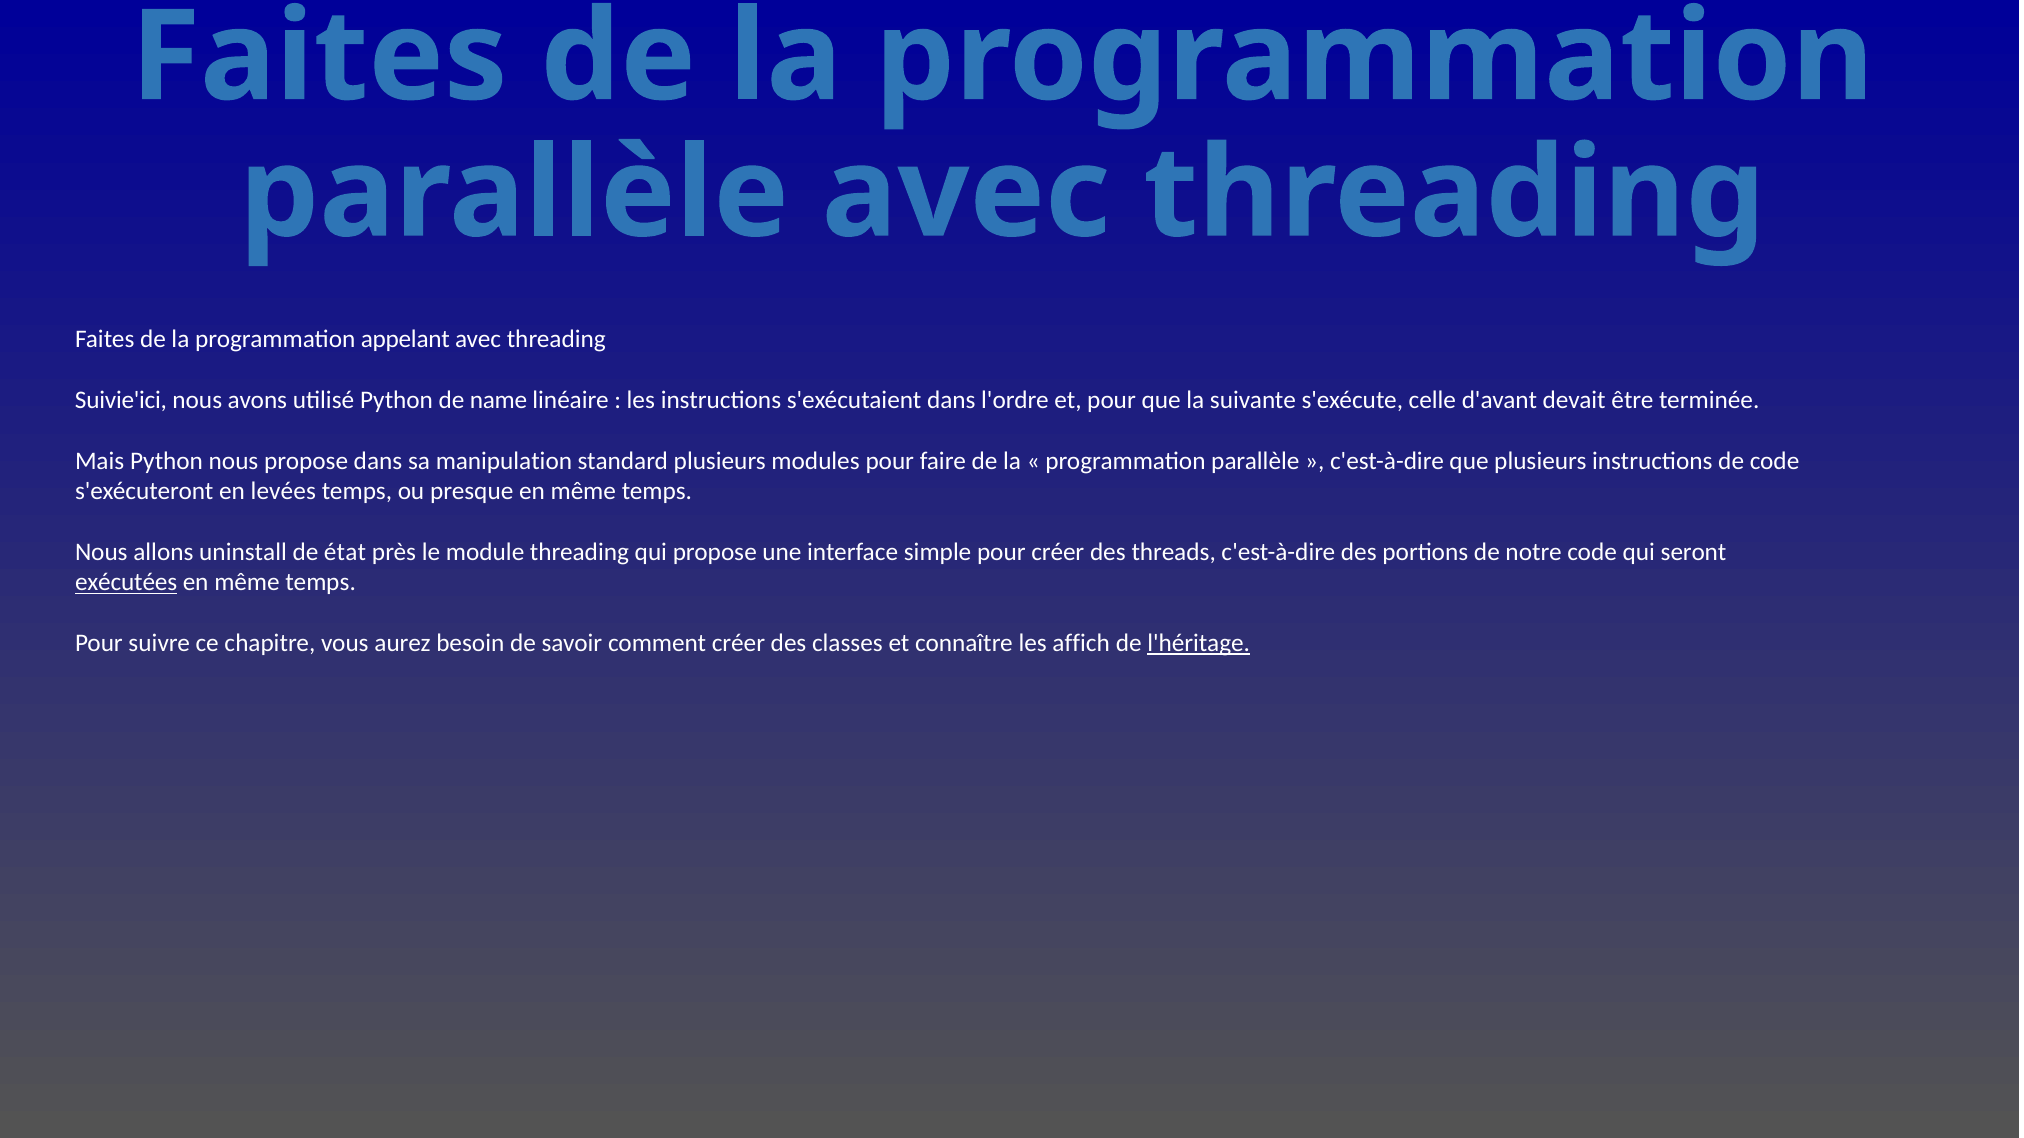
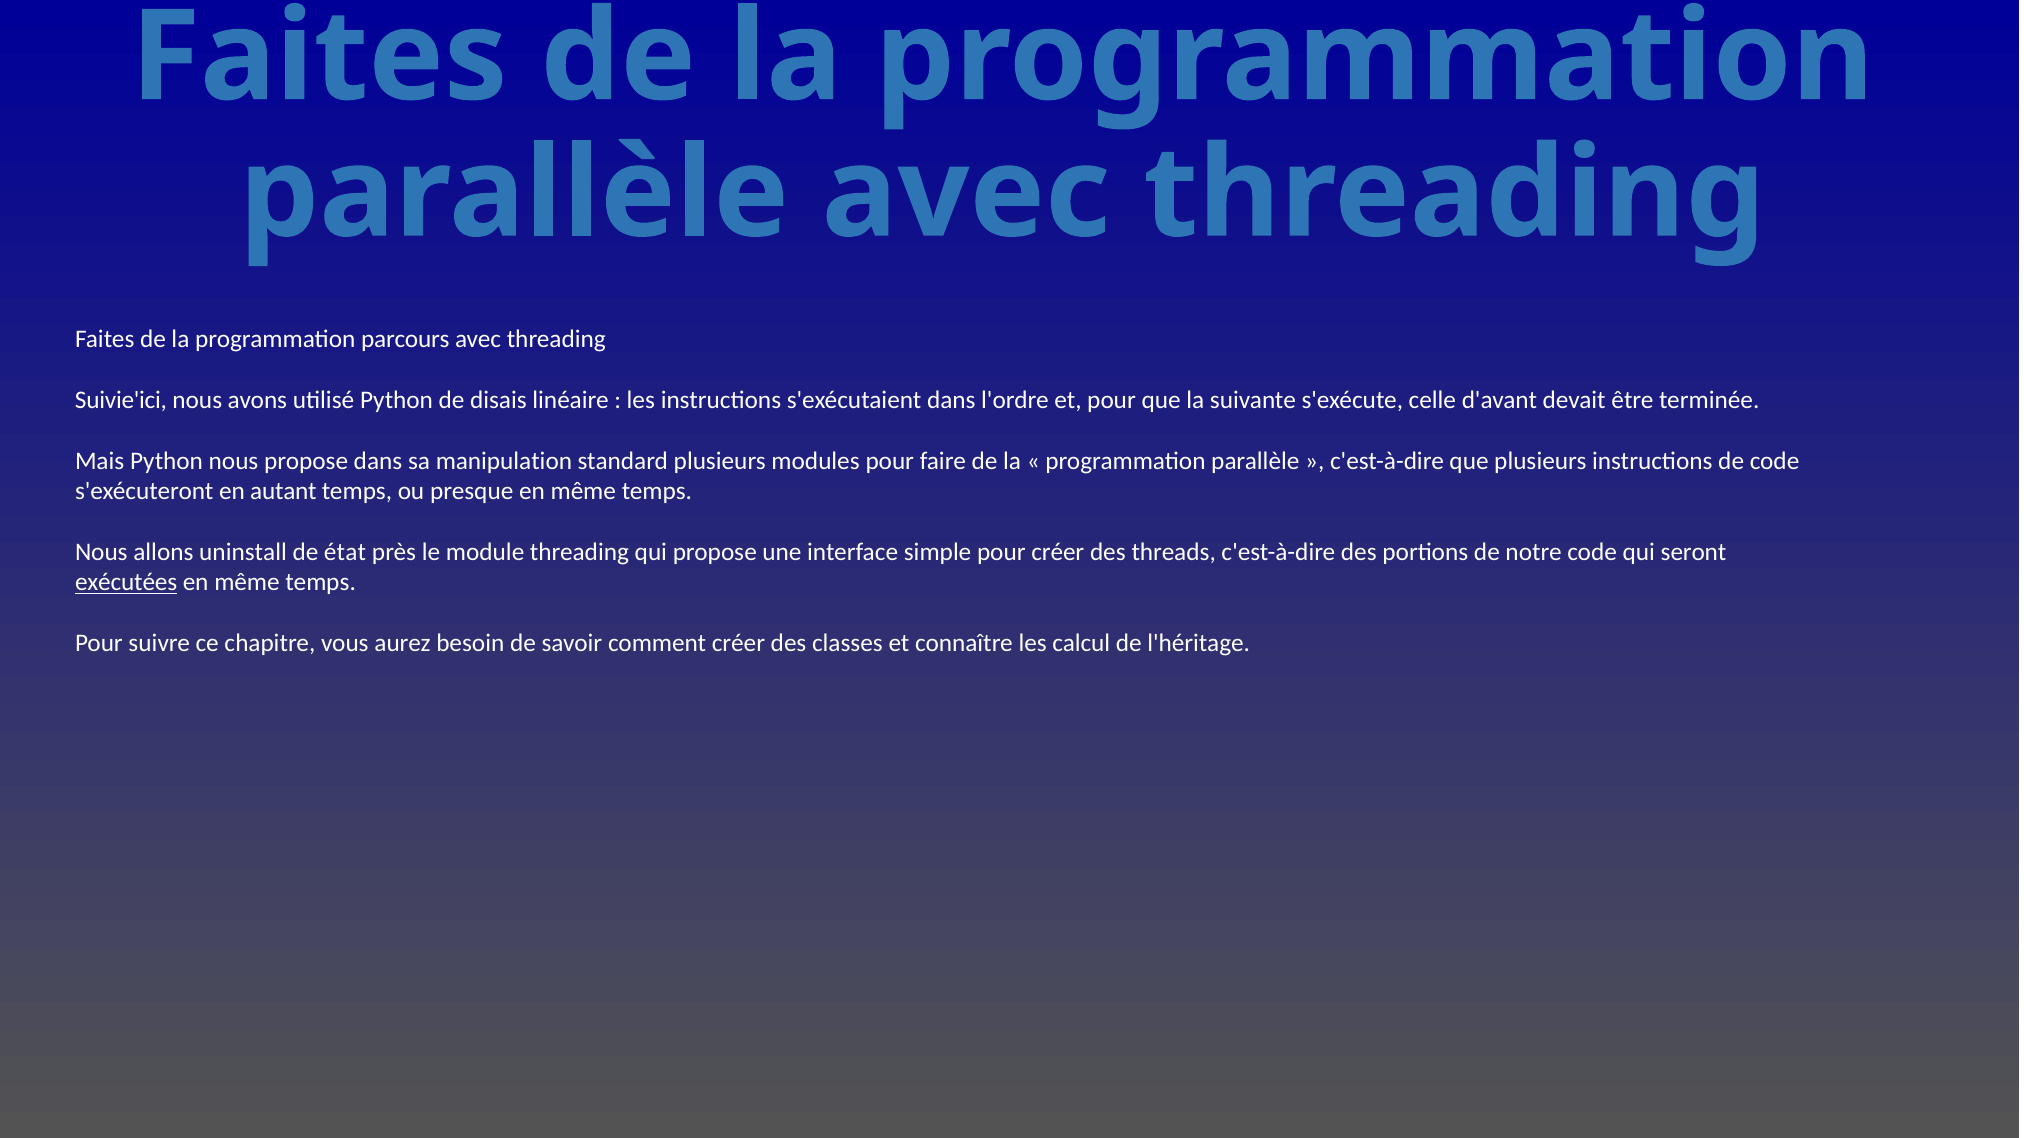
appelant: appelant -> parcours
name: name -> disais
levées: levées -> autant
affich: affich -> calcul
l'héritage underline: present -> none
